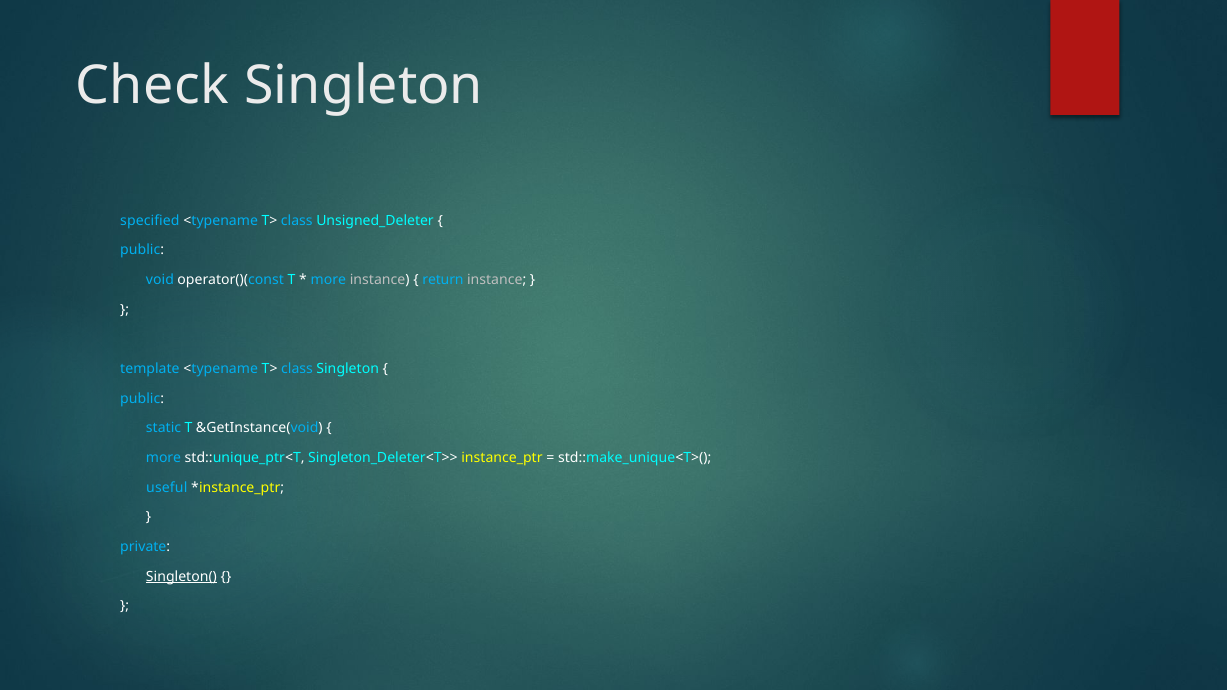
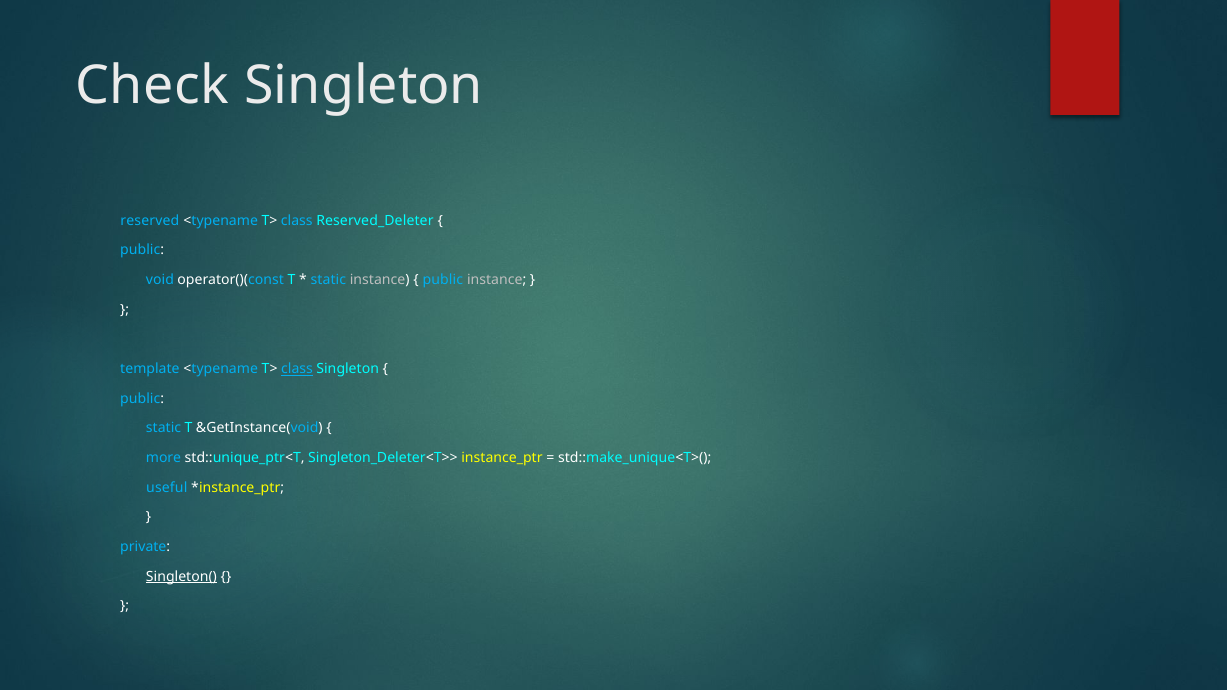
specified: specified -> reserved
Unsigned_Deleter: Unsigned_Deleter -> Reserved_Deleter
more at (328, 280): more -> static
return at (443, 280): return -> public
class at (297, 369) underline: none -> present
